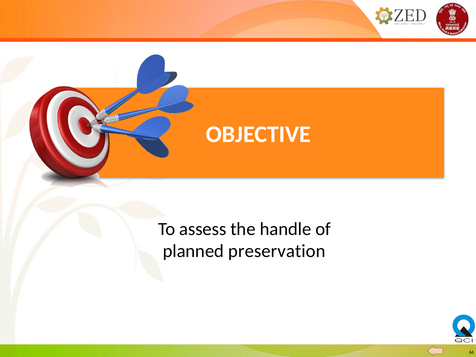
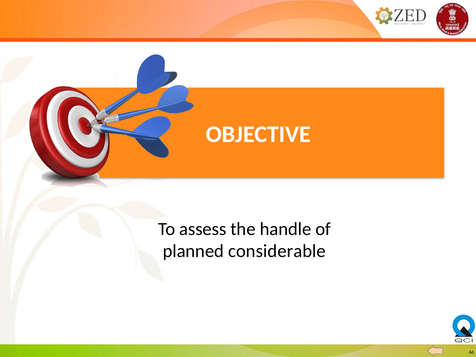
preservation: preservation -> considerable
